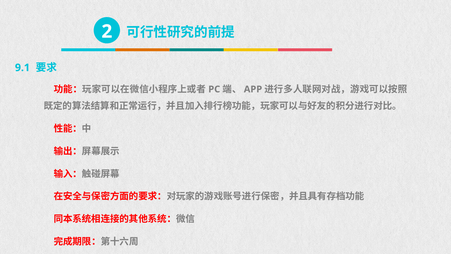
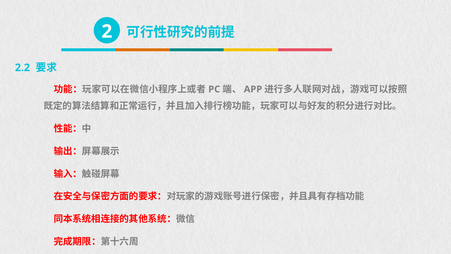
9.1: 9.1 -> 2.2
